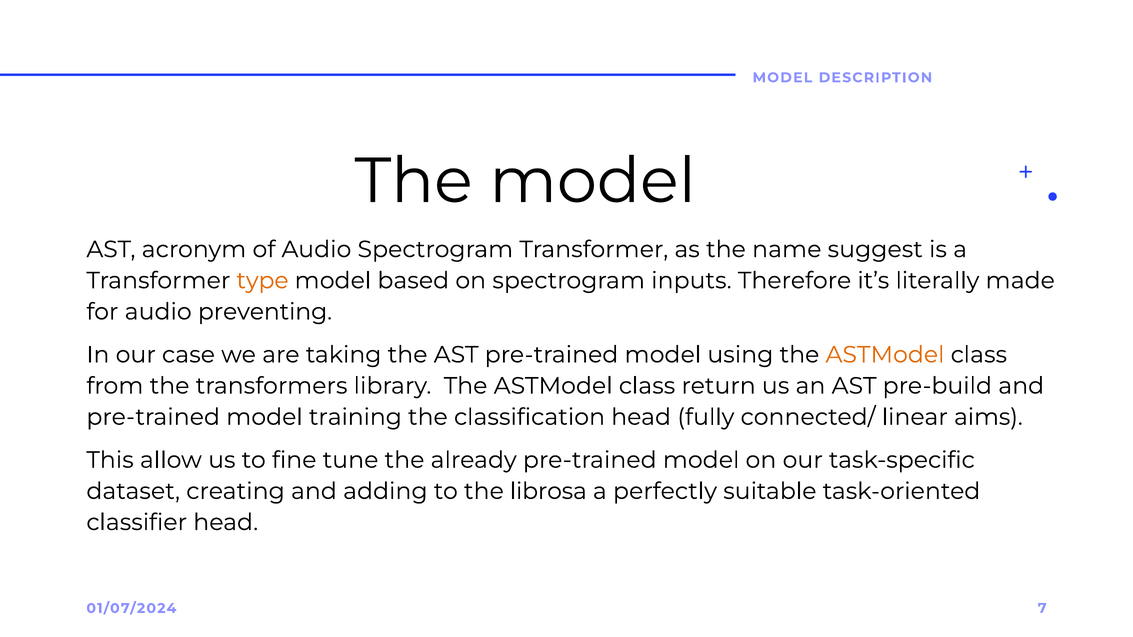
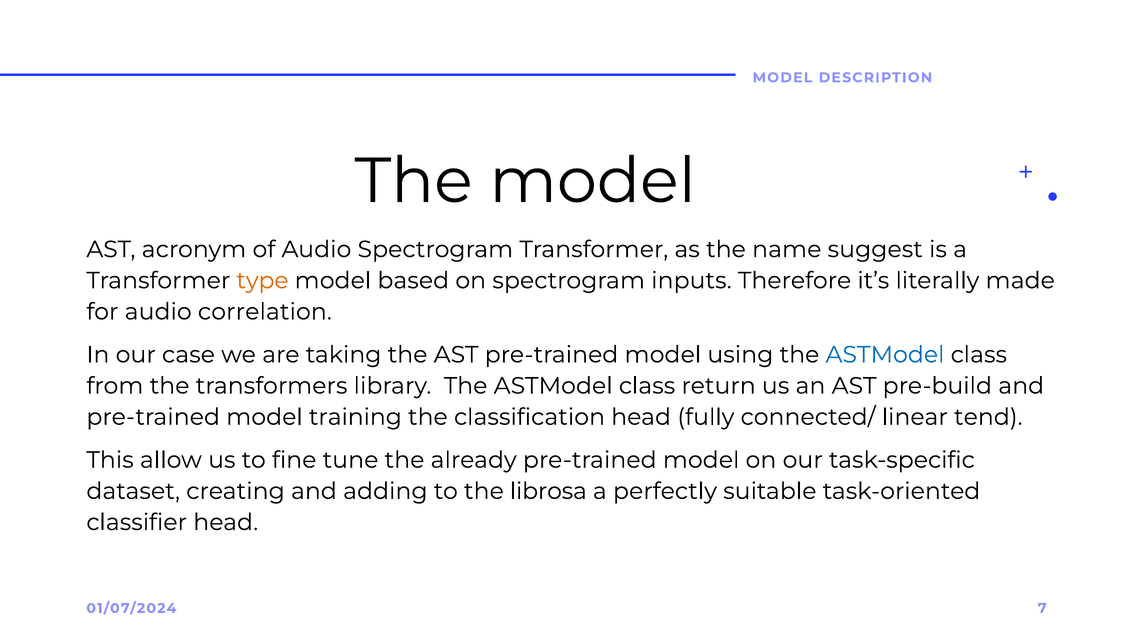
preventing: preventing -> correlation
ASTModel at (885, 355) colour: orange -> blue
aims: aims -> tend
